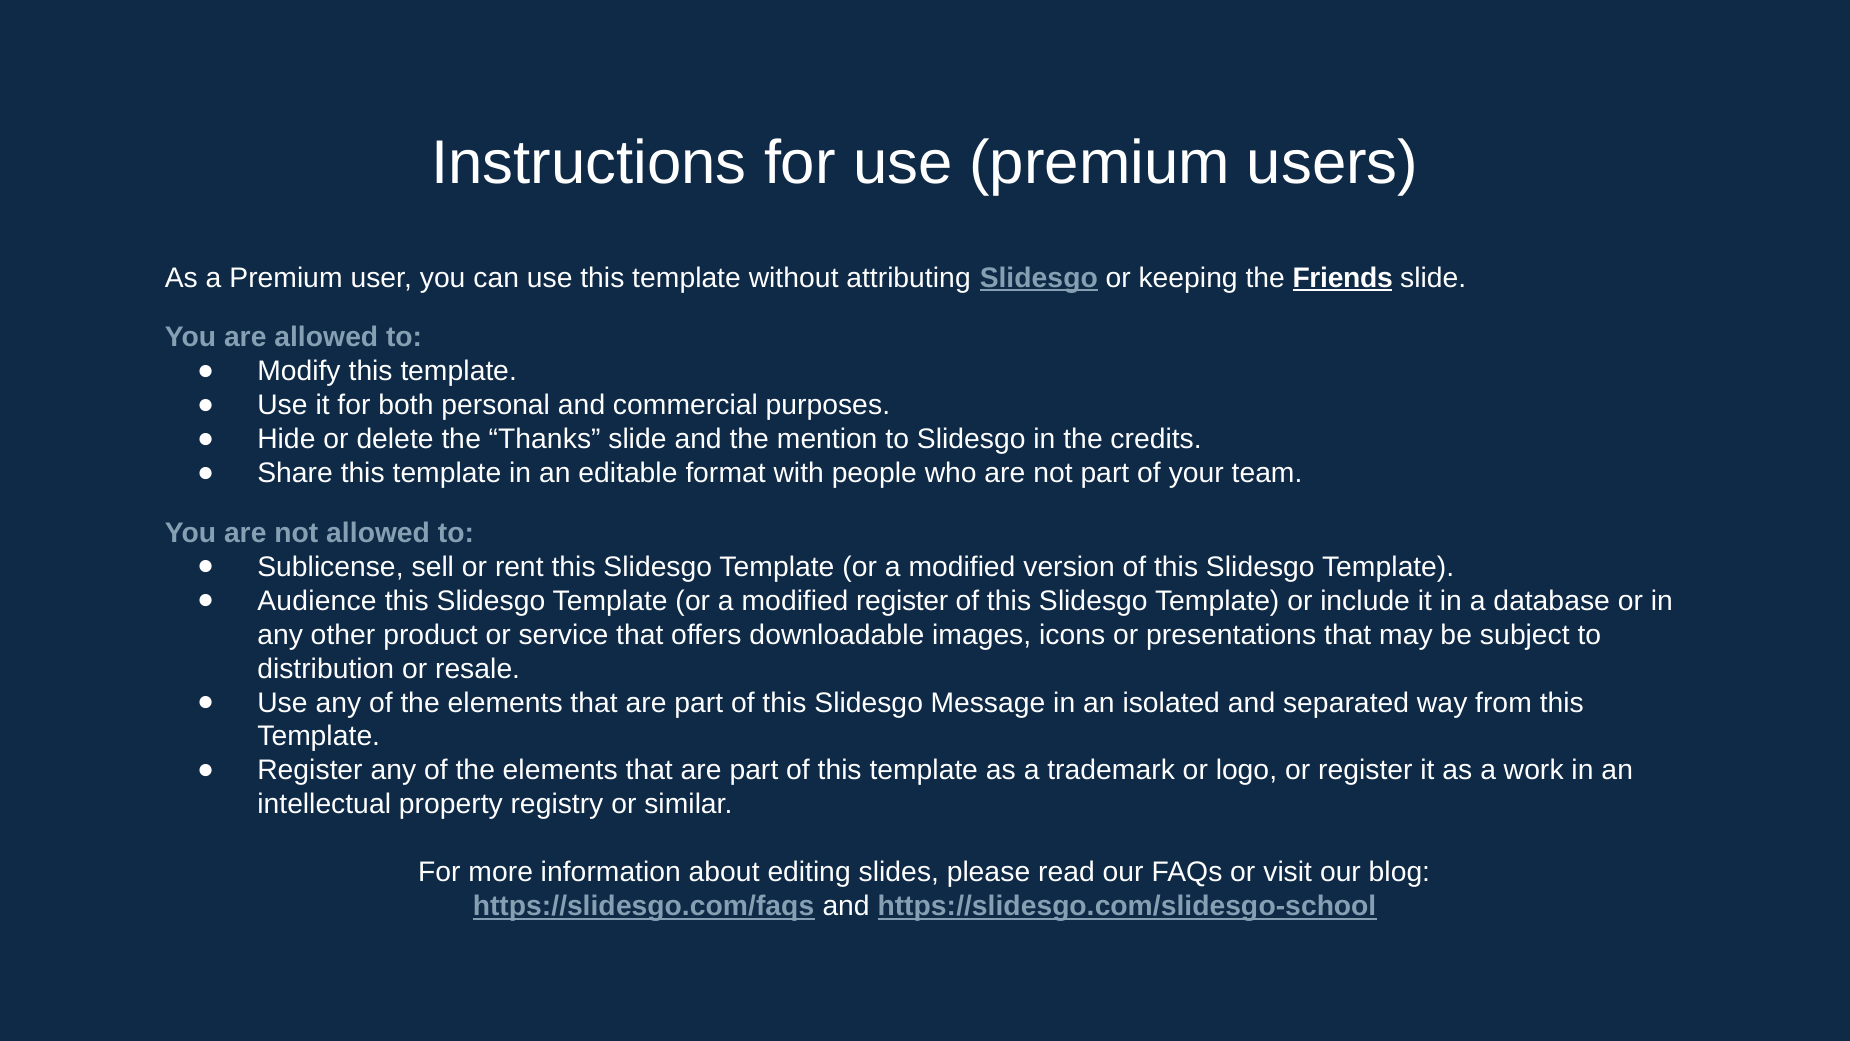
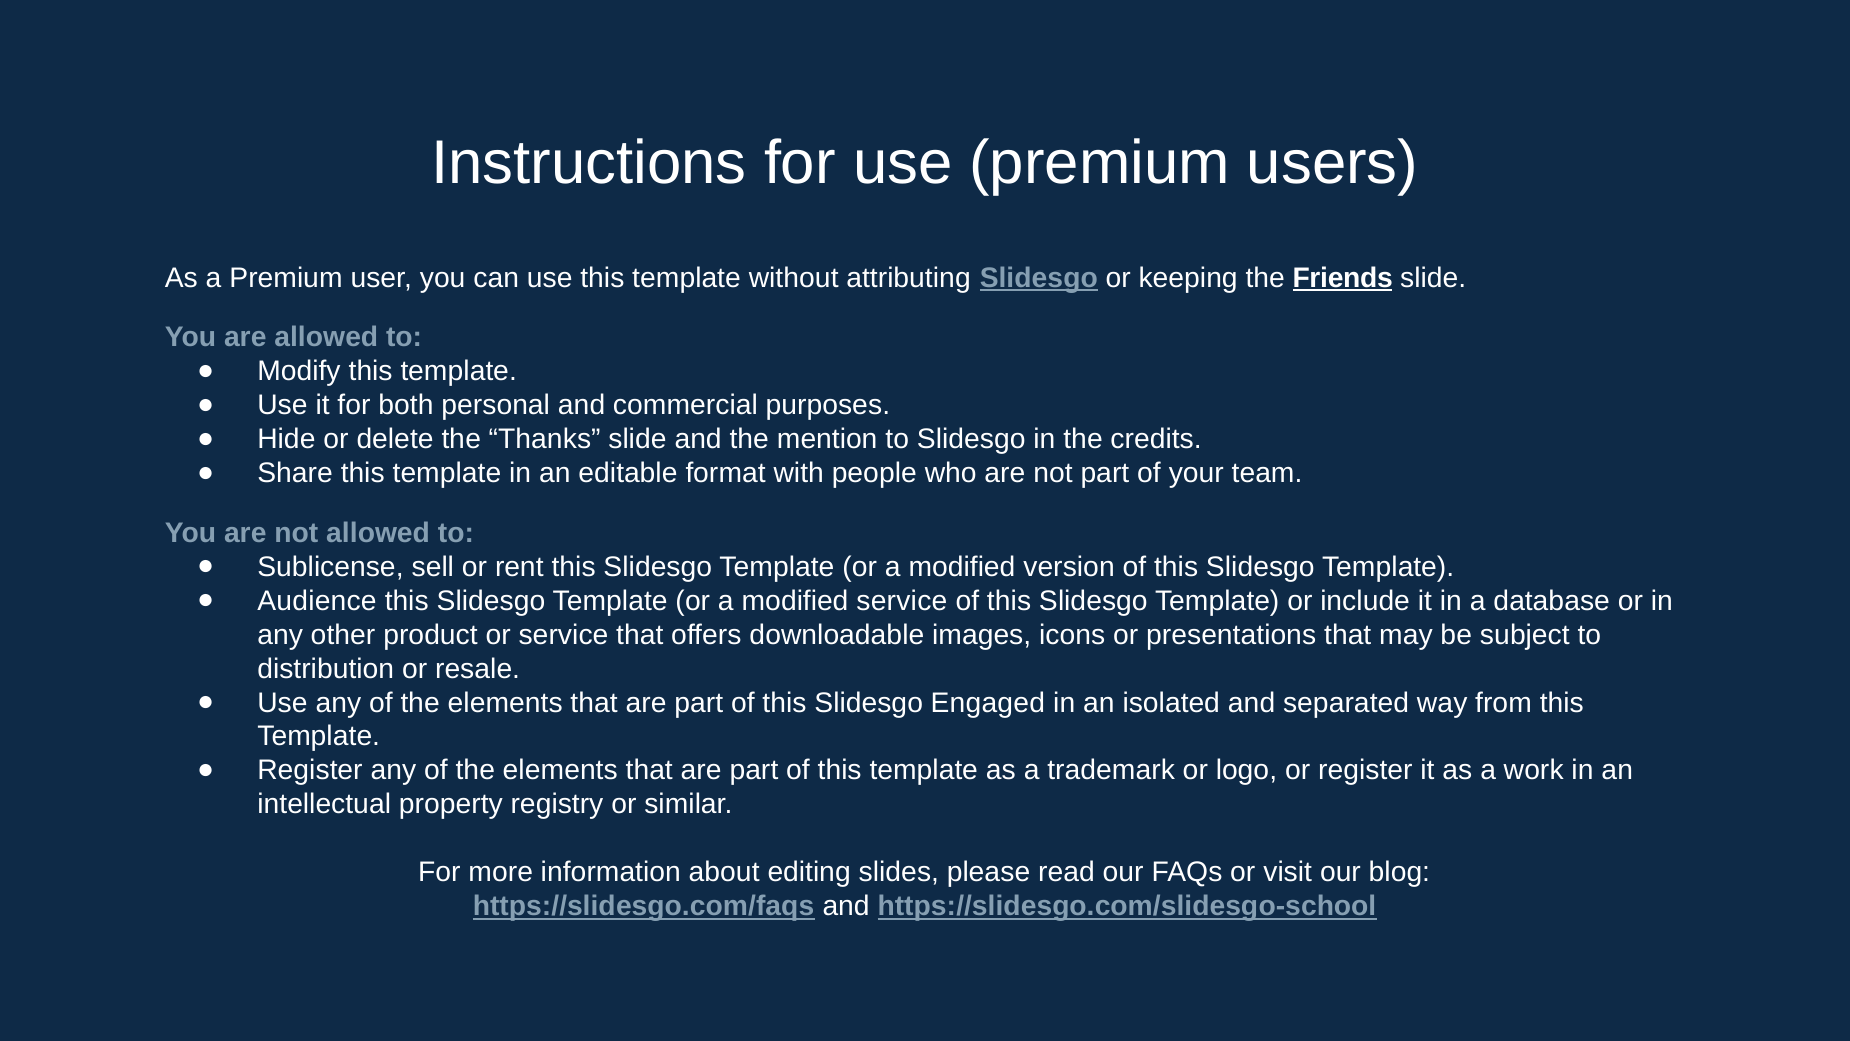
modified register: register -> service
Message: Message -> Engaged
